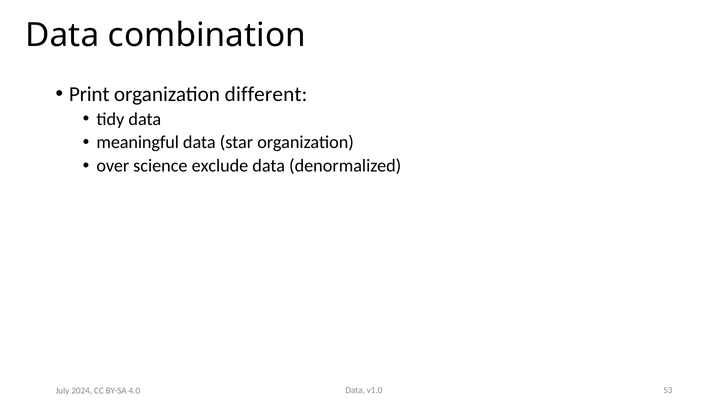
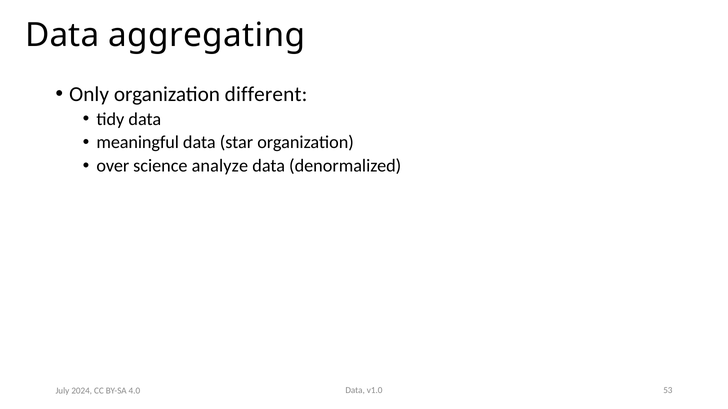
combination: combination -> aggregating
Print: Print -> Only
exclude: exclude -> analyze
